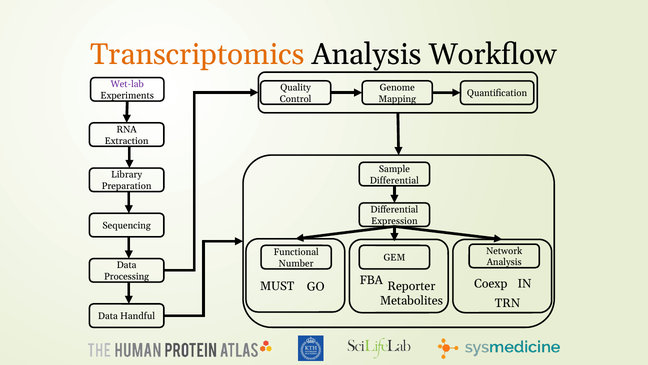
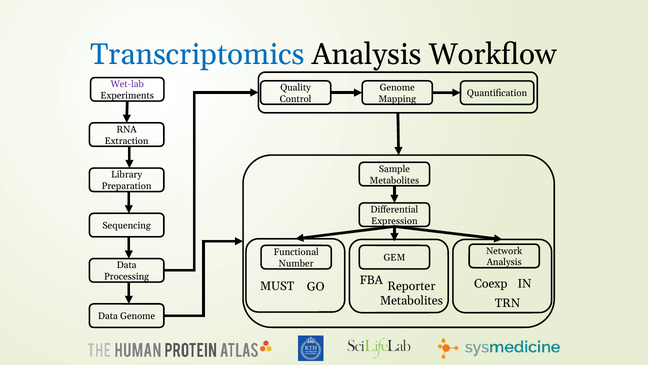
Transcriptomics colour: orange -> blue
Differential at (394, 180): Differential -> Metabolites
Data Handful: Handful -> Genome
